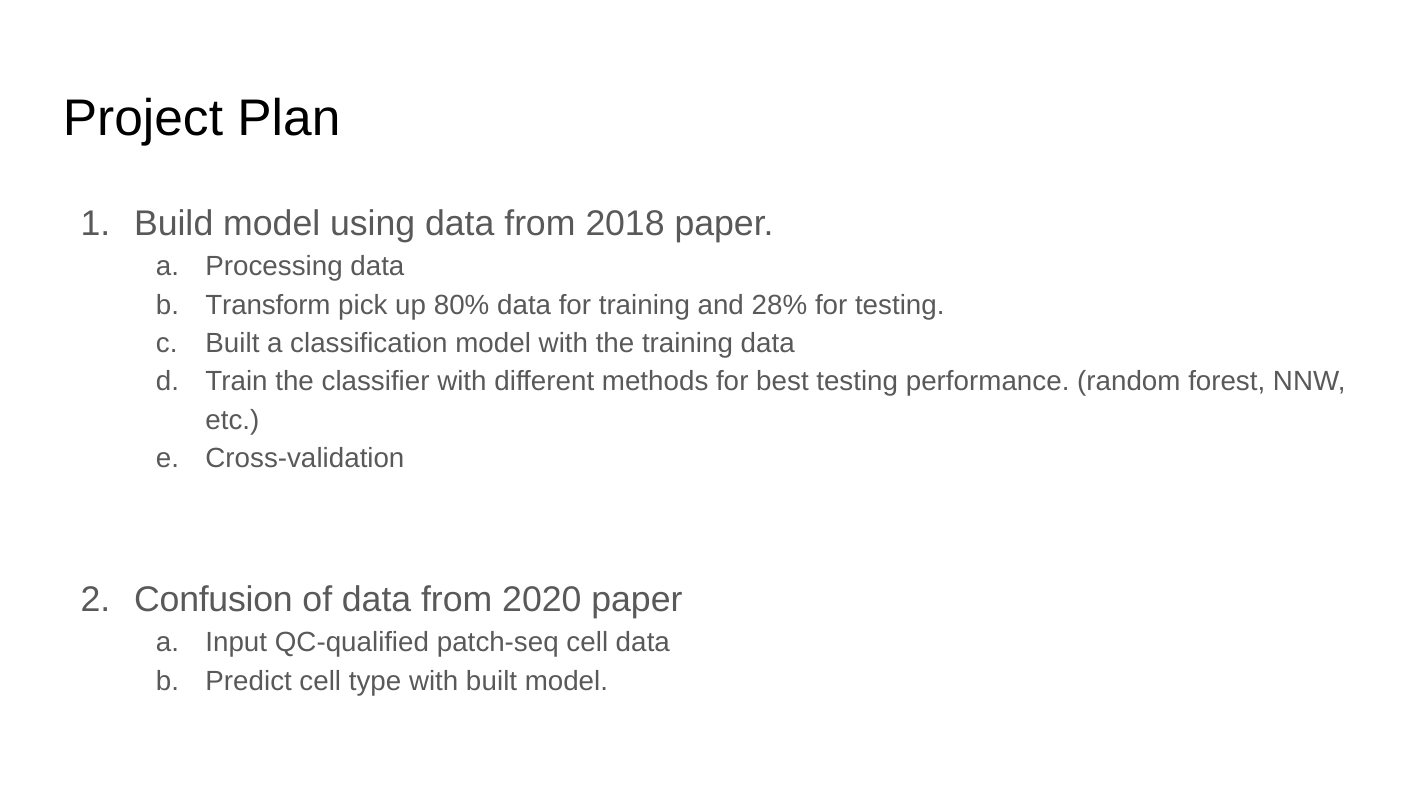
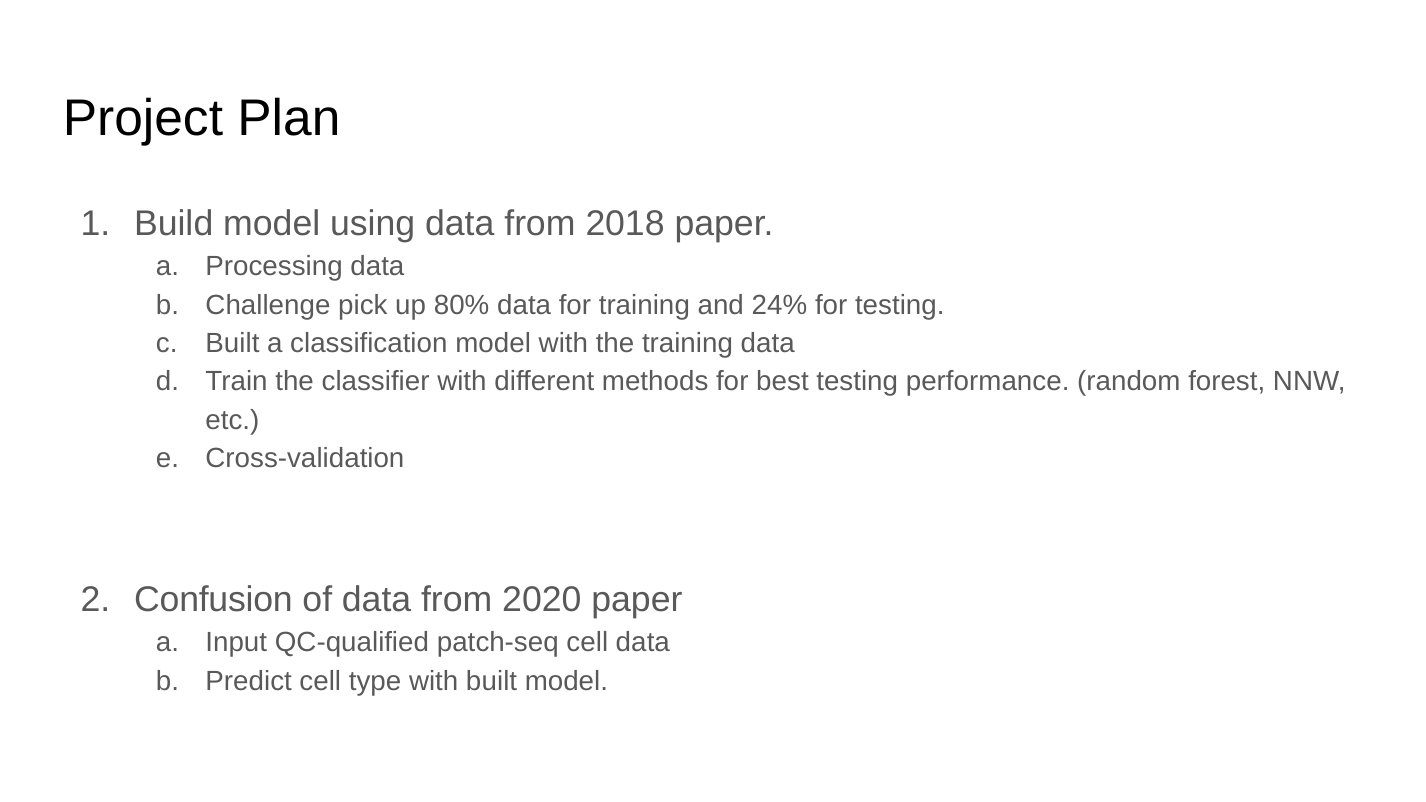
Transform: Transform -> Challenge
28%: 28% -> 24%
